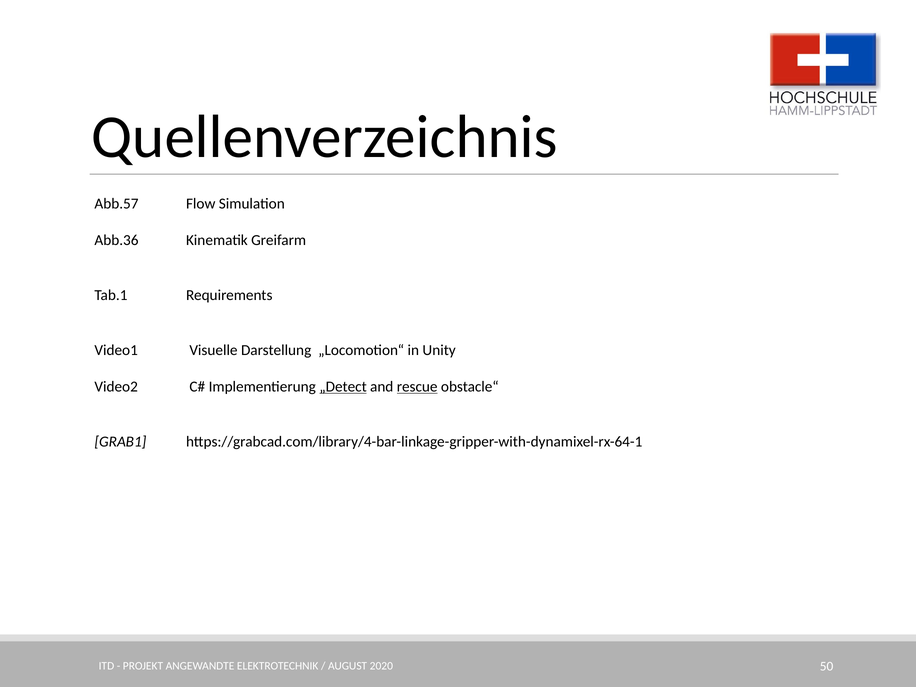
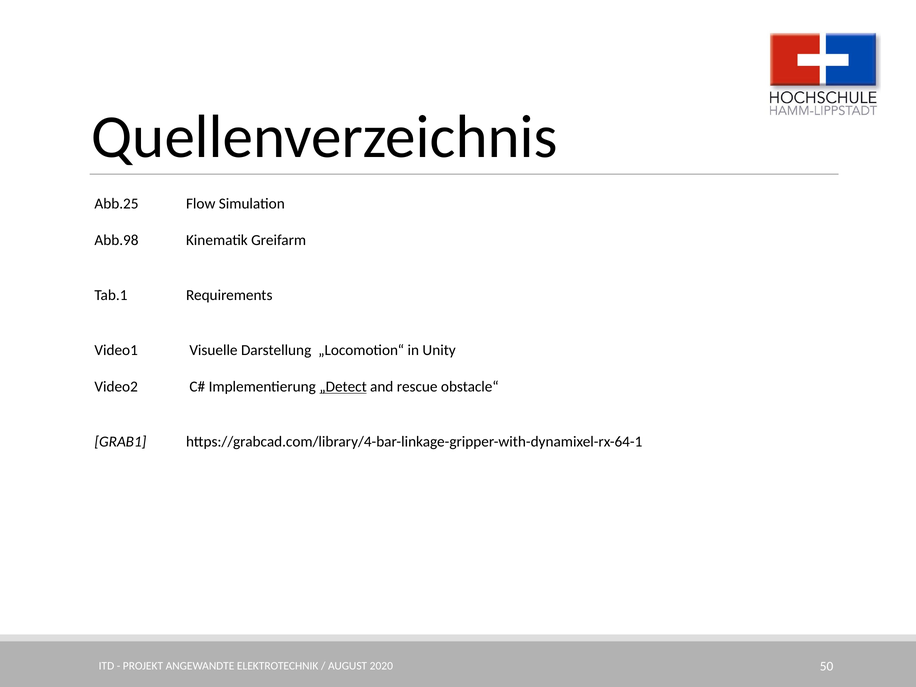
Abb.57: Abb.57 -> Abb.25
Abb.36: Abb.36 -> Abb.98
rescue underline: present -> none
